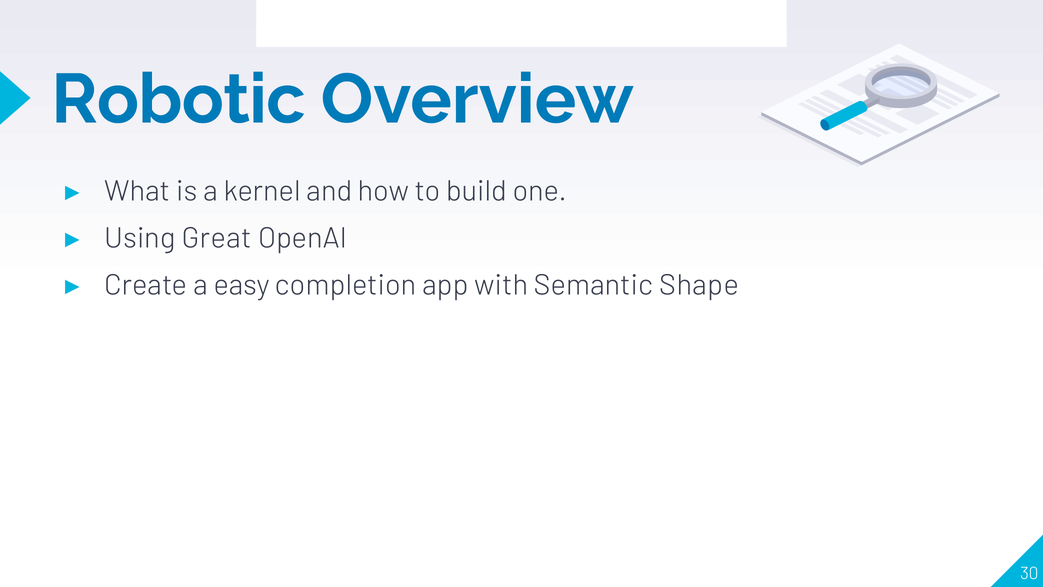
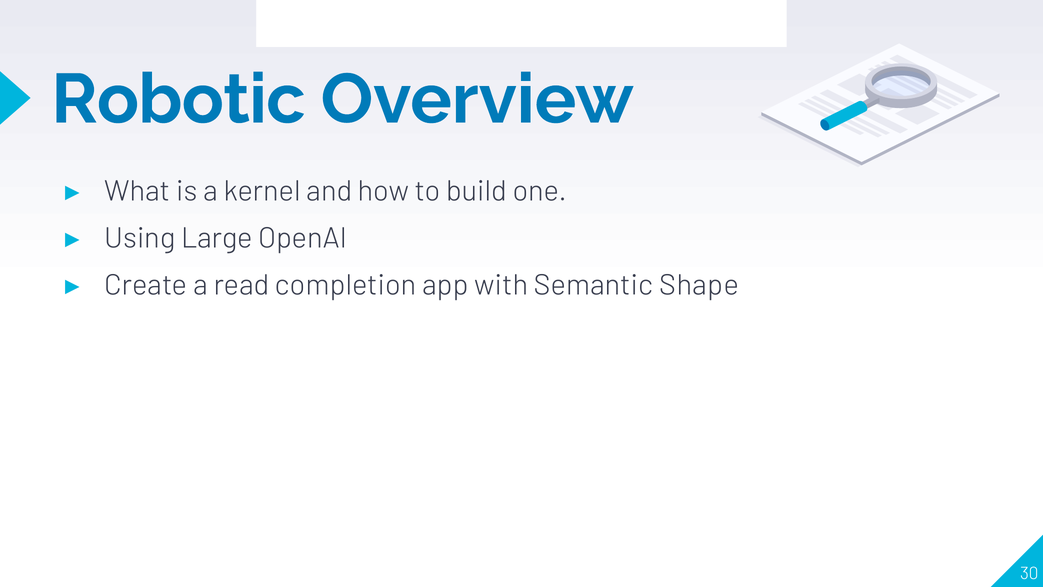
Great: Great -> Large
easy: easy -> read
